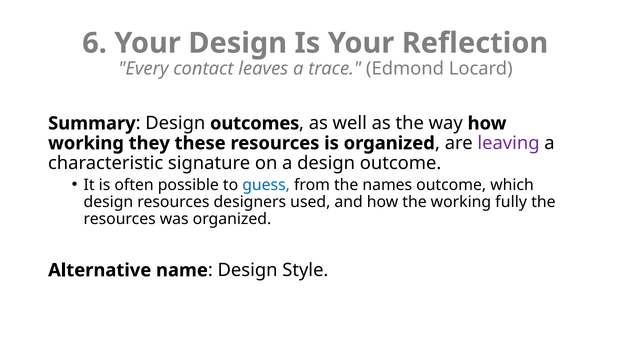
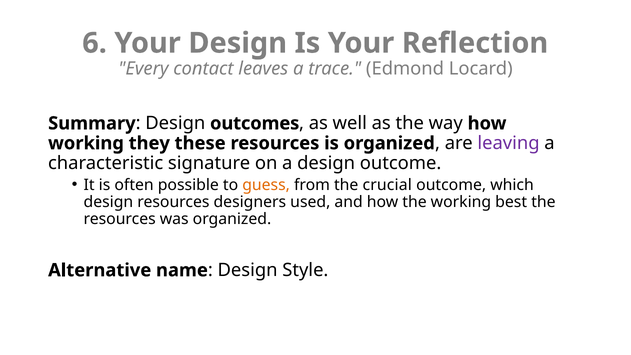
guess colour: blue -> orange
names: names -> crucial
fully: fully -> best
